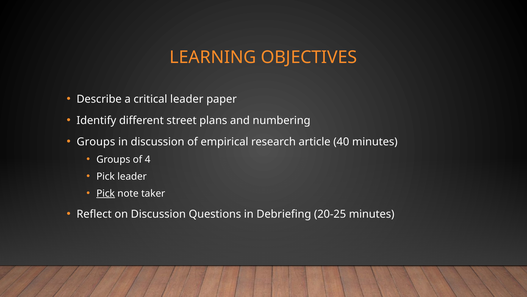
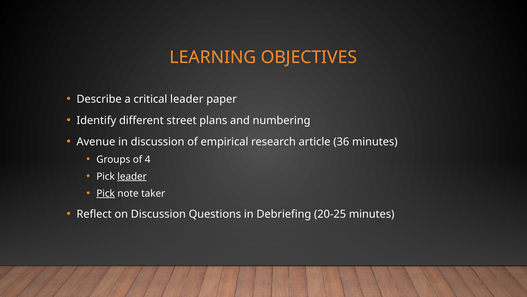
Groups at (96, 142): Groups -> Avenue
40: 40 -> 36
leader at (132, 176) underline: none -> present
